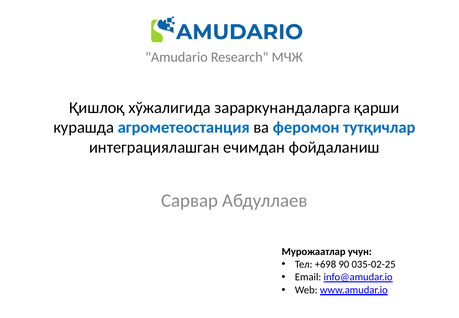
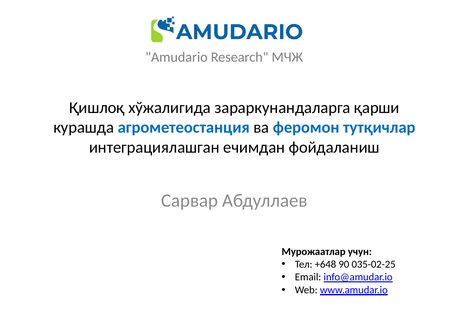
+698: +698 -> +648
